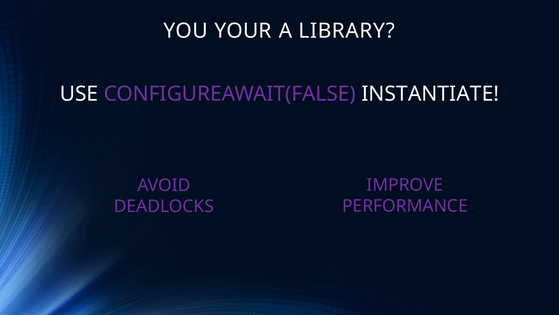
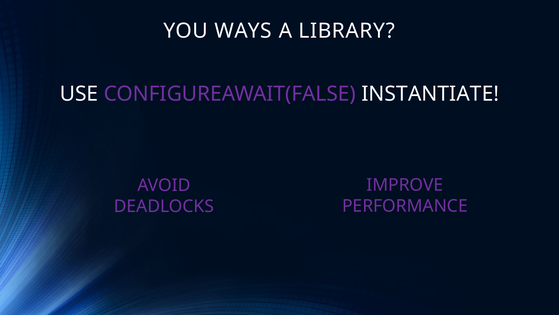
YOUR: YOUR -> WAYS
